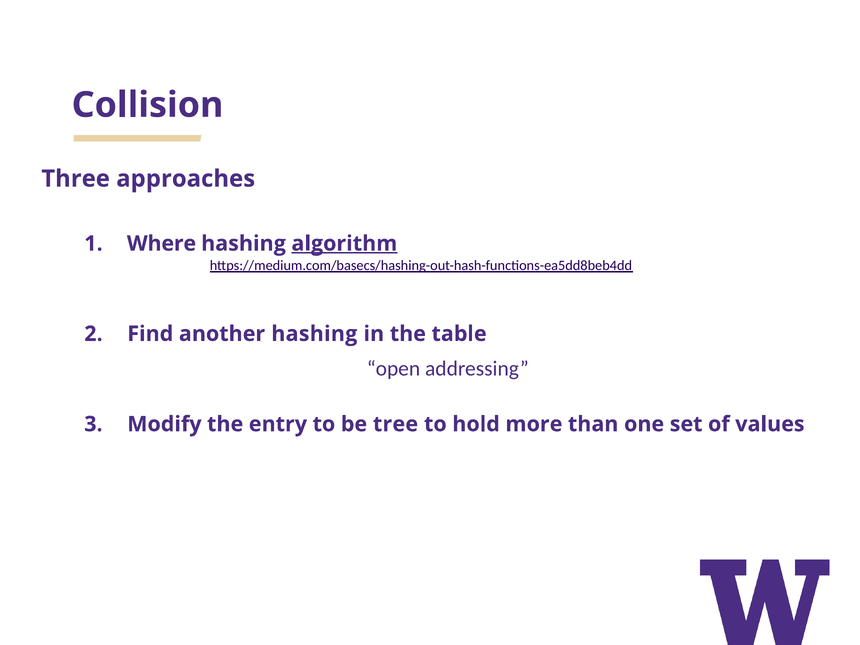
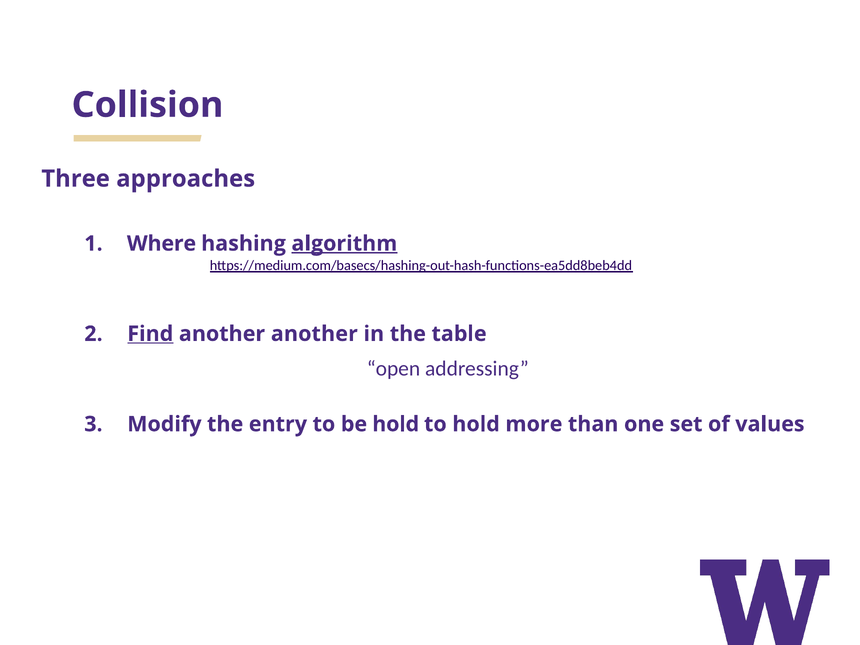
Find underline: none -> present
another hashing: hashing -> another
be tree: tree -> hold
